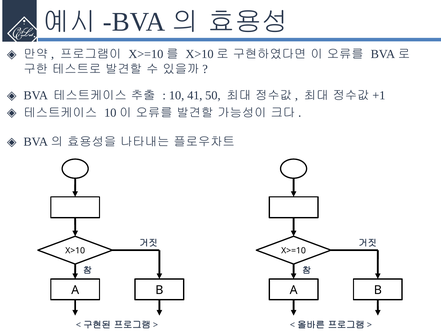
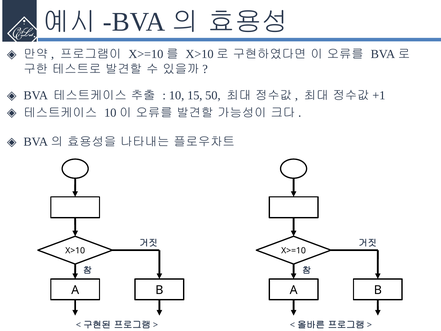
41: 41 -> 15
